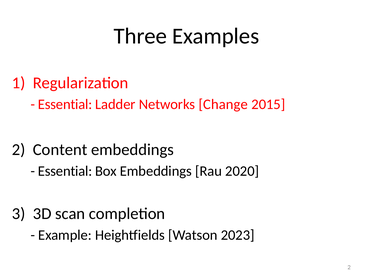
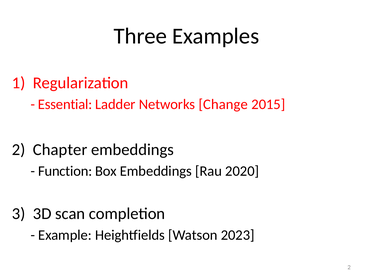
Content: Content -> Chapter
Essential at (65, 171): Essential -> Function
